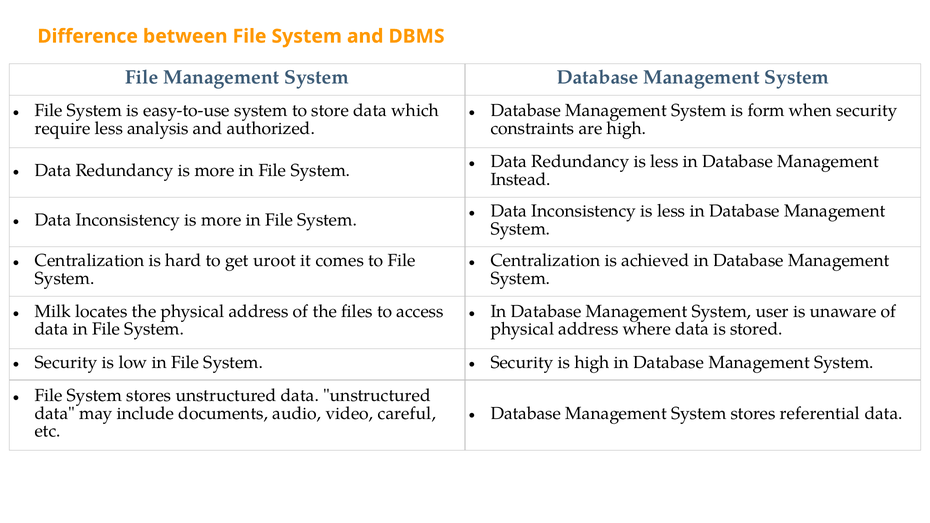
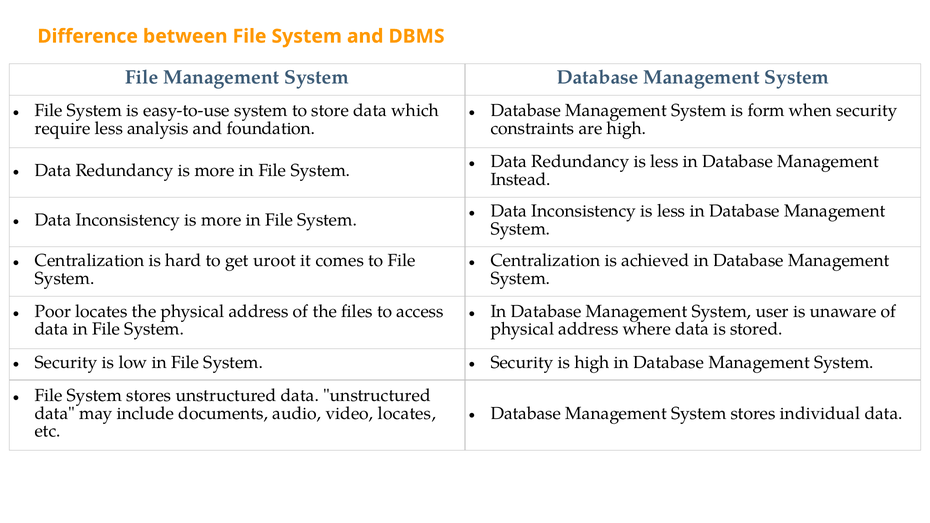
authorized: authorized -> foundation
Milk: Milk -> Poor
referential: referential -> individual
video careful: careful -> locates
